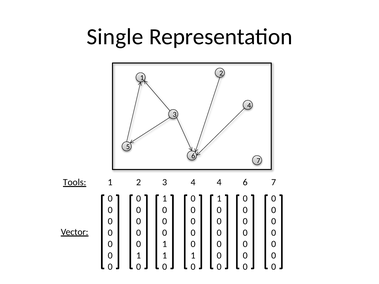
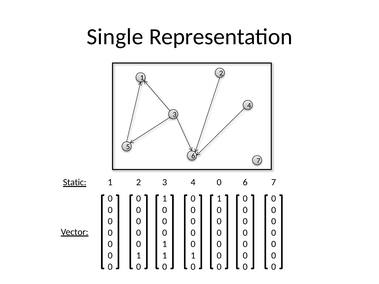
Tools: Tools -> Static
4 4: 4 -> 0
